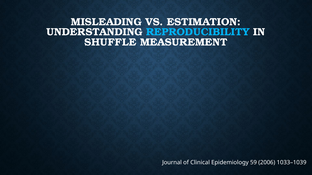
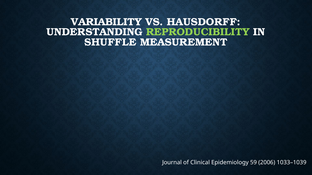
MISLEADING: MISLEADING -> VARIABILITY
ESTIMATION: ESTIMATION -> HAUSDORFF
REPRODUCIBILITY colour: light blue -> light green
